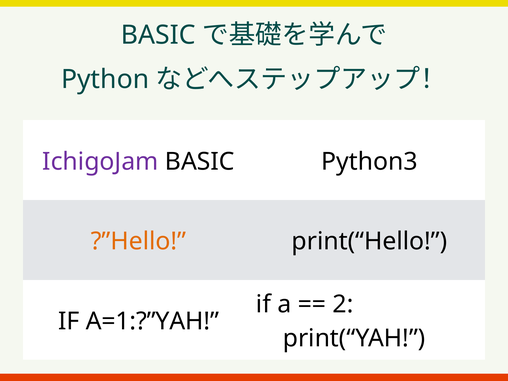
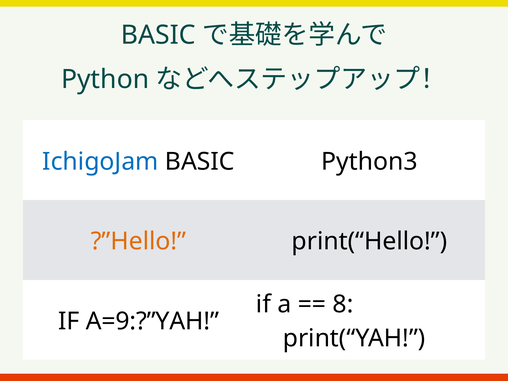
IchigoJam colour: purple -> blue
2: 2 -> 8
A=1:?”YAH: A=1:?”YAH -> A=9:?”YAH
